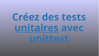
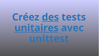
des underline: none -> present
